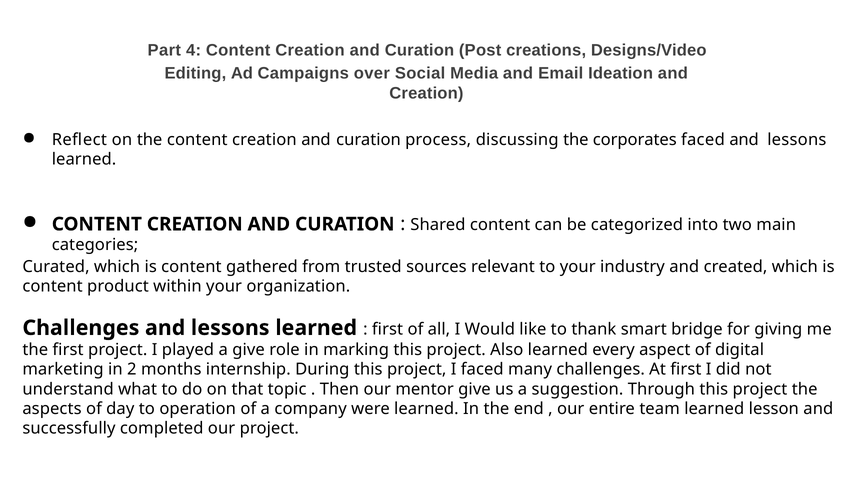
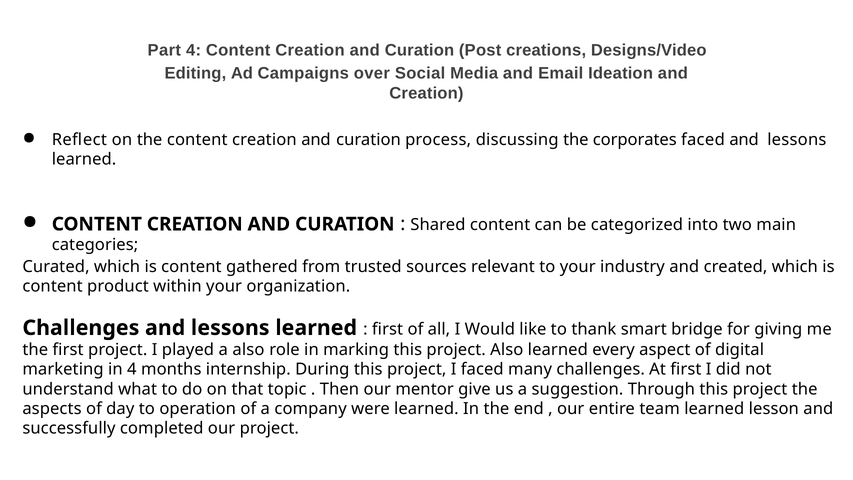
a give: give -> also
in 2: 2 -> 4
